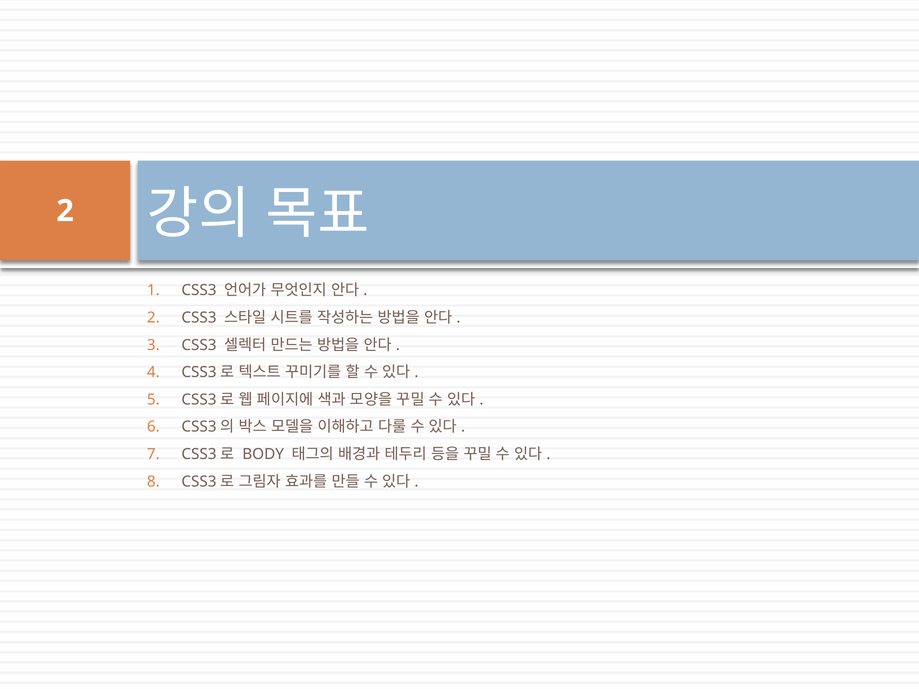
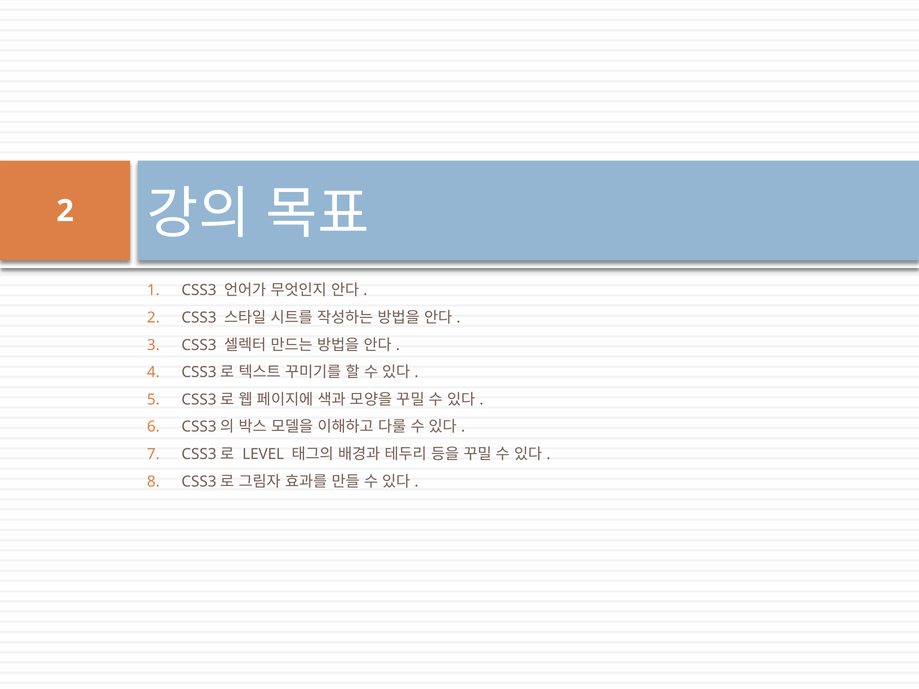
BODY: BODY -> LEVEL
